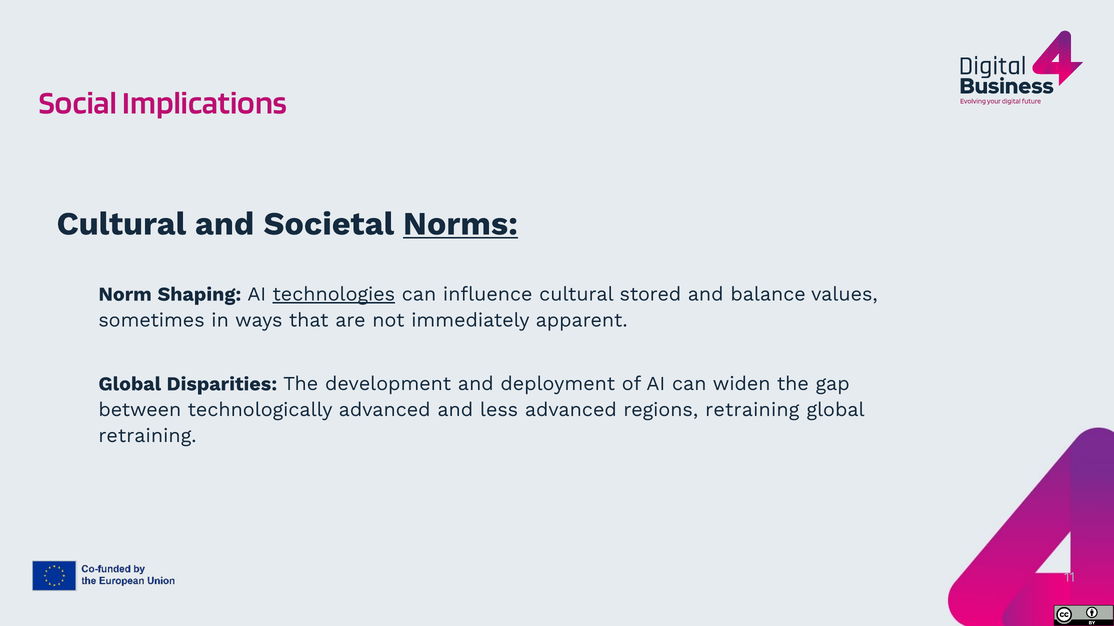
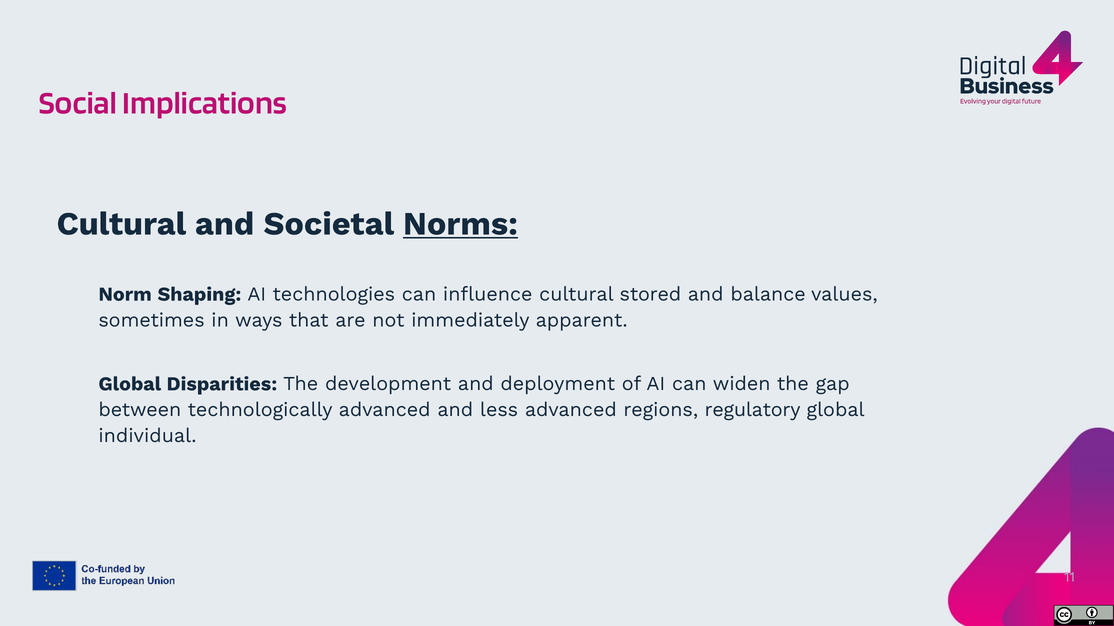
technologies underline: present -> none
regions retraining: retraining -> regulatory
retraining at (147, 436): retraining -> individual
